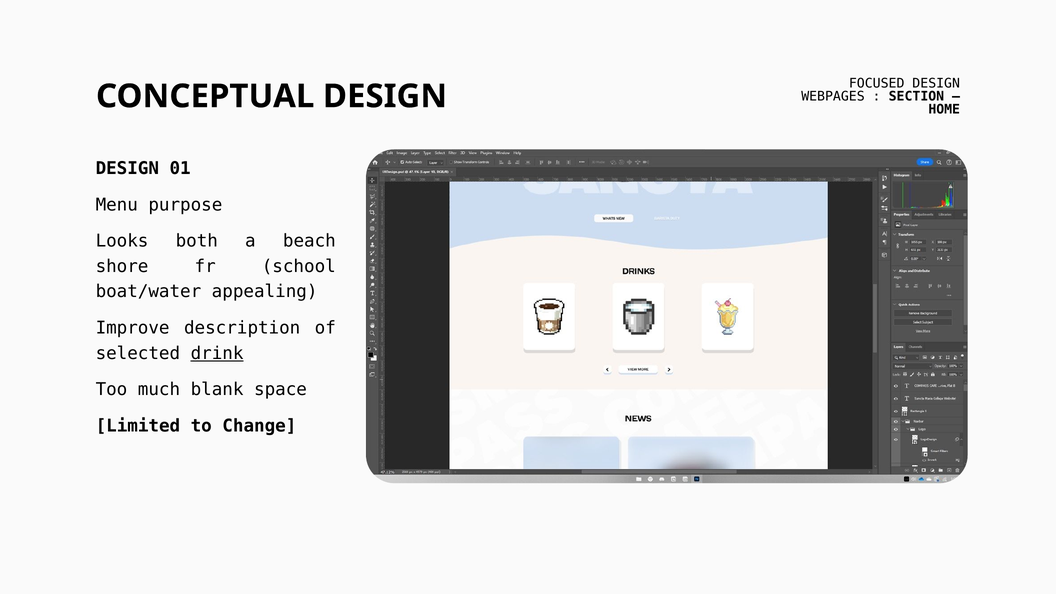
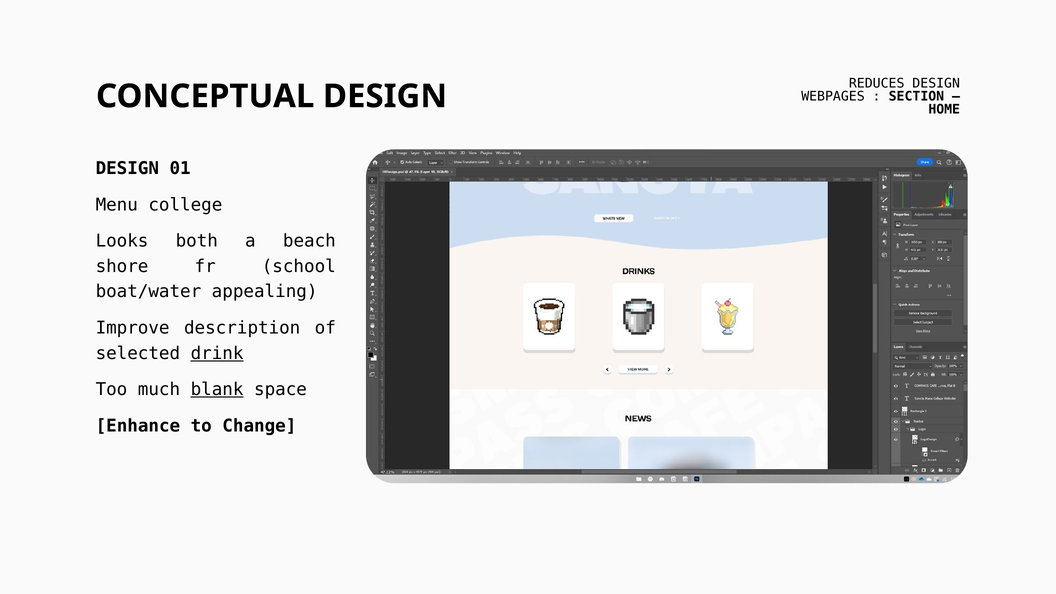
FOCUSED: FOCUSED -> REDUCES
purpose: purpose -> college
blank underline: none -> present
Limited: Limited -> Enhance
